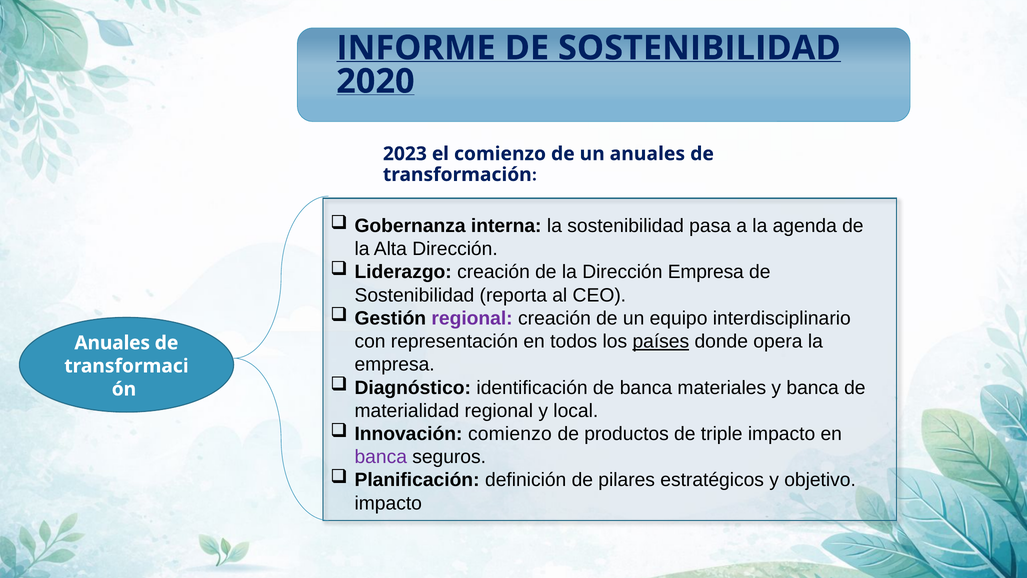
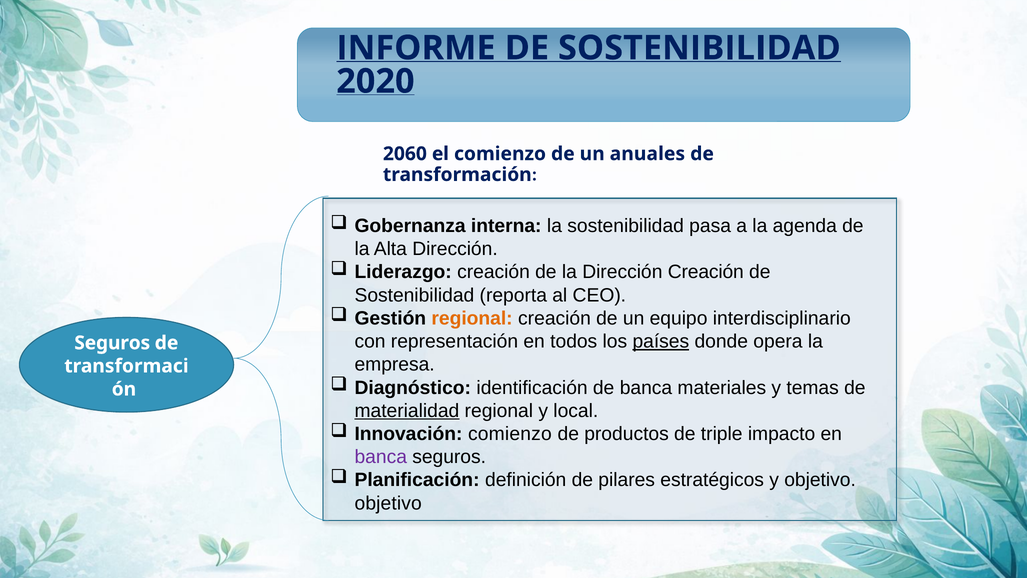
2023: 2023 -> 2060
Dirección Empresa: Empresa -> Creación
regional at (472, 318) colour: purple -> orange
Anuales at (112, 343): Anuales -> Seguros
y banca: banca -> temas
materialidad underline: none -> present
impacto at (388, 503): impacto -> objetivo
